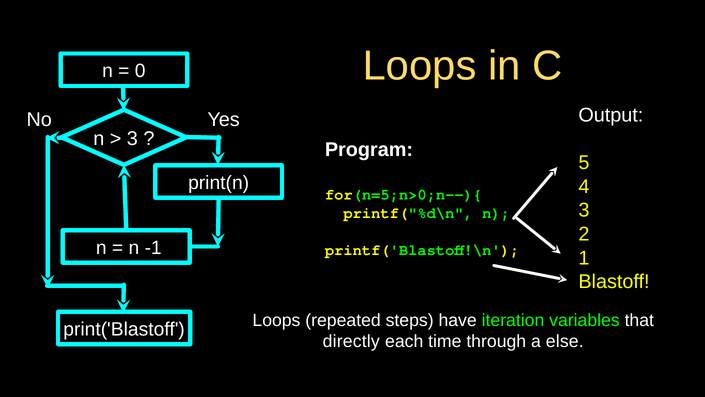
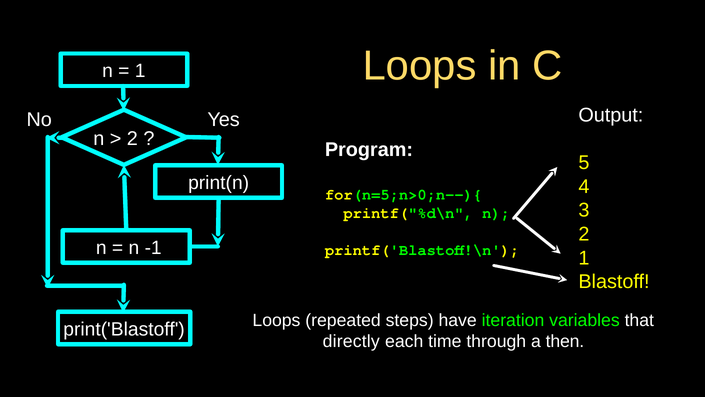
0 at (140, 71): 0 -> 1
3 at (132, 139): 3 -> 2
else: else -> then
